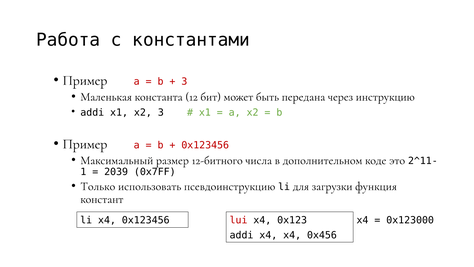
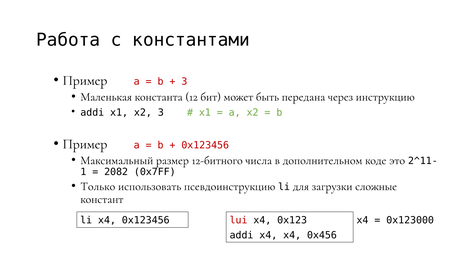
2039: 2039 -> 2082
функция: функция -> сложные
